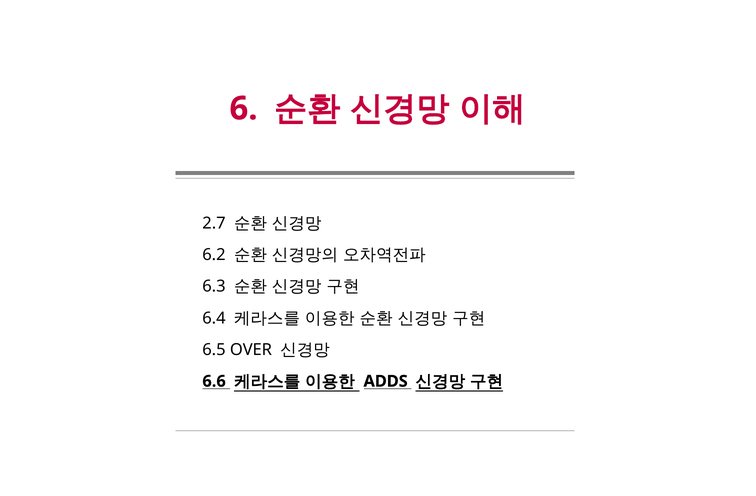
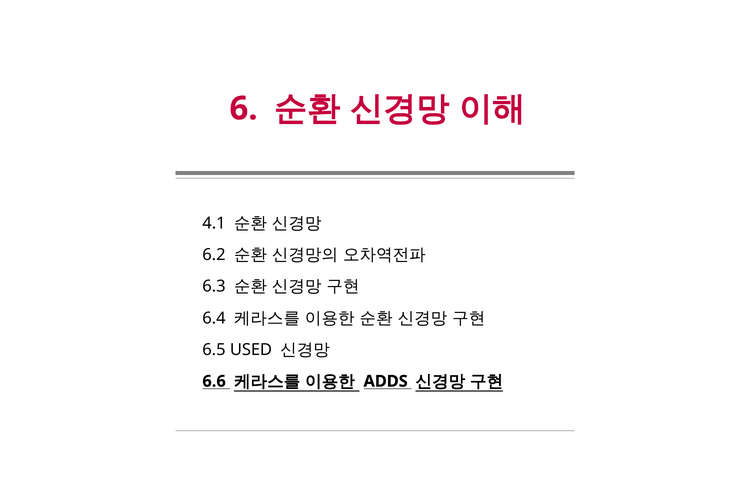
2.7: 2.7 -> 4.1
OVER: OVER -> USED
